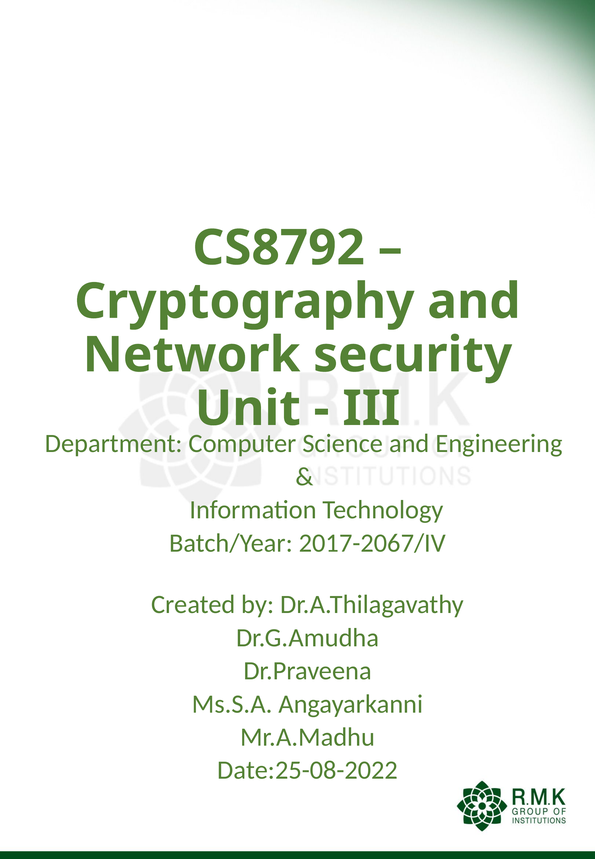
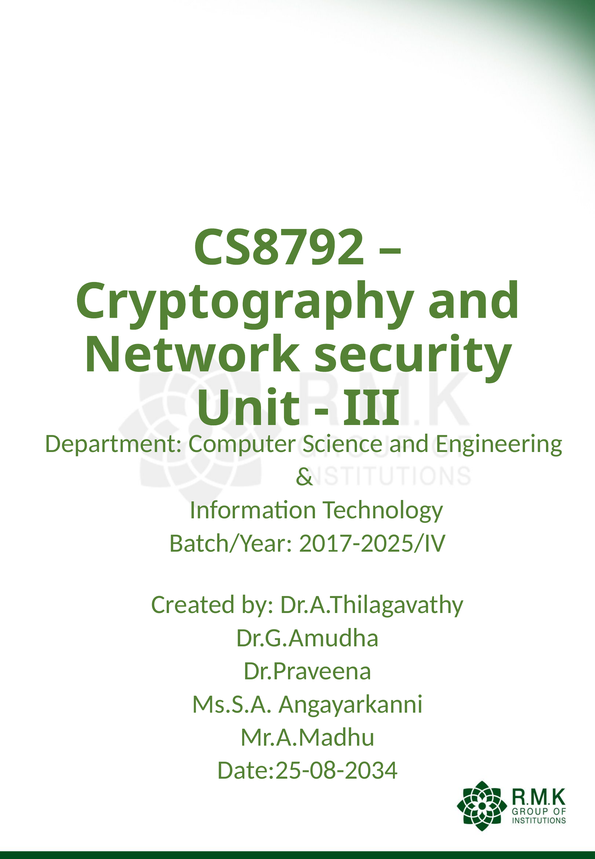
2017-2067/IV: 2017-2067/IV -> 2017-2025/IV
Date:25-08-2022: Date:25-08-2022 -> Date:25-08-2034
